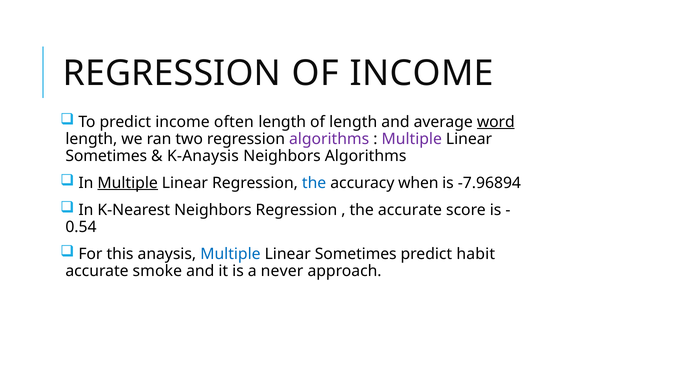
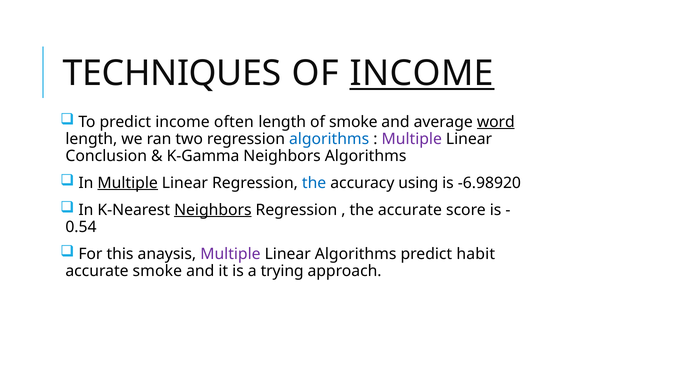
REGRESSION at (172, 74): REGRESSION -> TECHNIQUES
INCOME at (422, 74) underline: none -> present
of length: length -> smoke
algorithms at (329, 139) colour: purple -> blue
Sometimes at (106, 156): Sometimes -> Conclusion
K-Anaysis: K-Anaysis -> K-Gamma
when: when -> using
-7.96894: -7.96894 -> -6.98920
Neighbors at (213, 210) underline: none -> present
Multiple at (230, 254) colour: blue -> purple
Sometimes at (356, 254): Sometimes -> Algorithms
never: never -> trying
